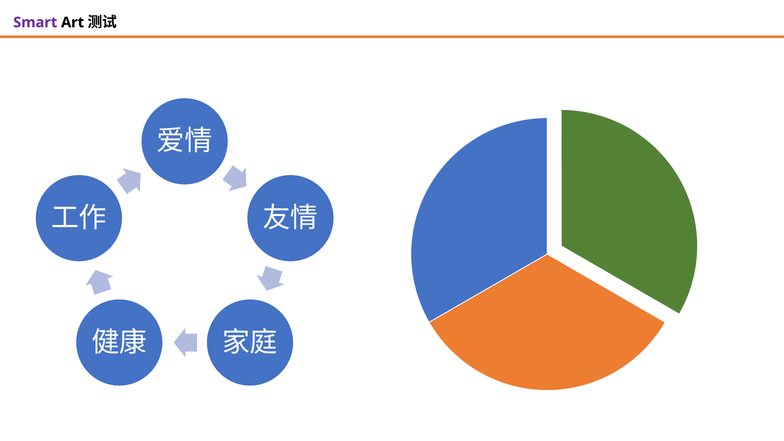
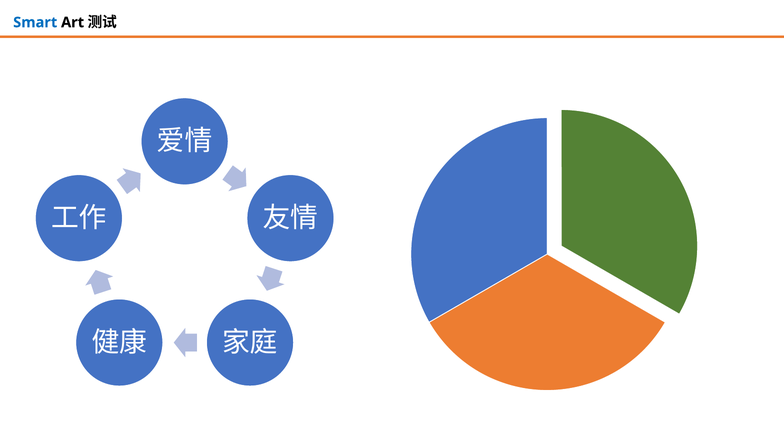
Smart colour: purple -> blue
